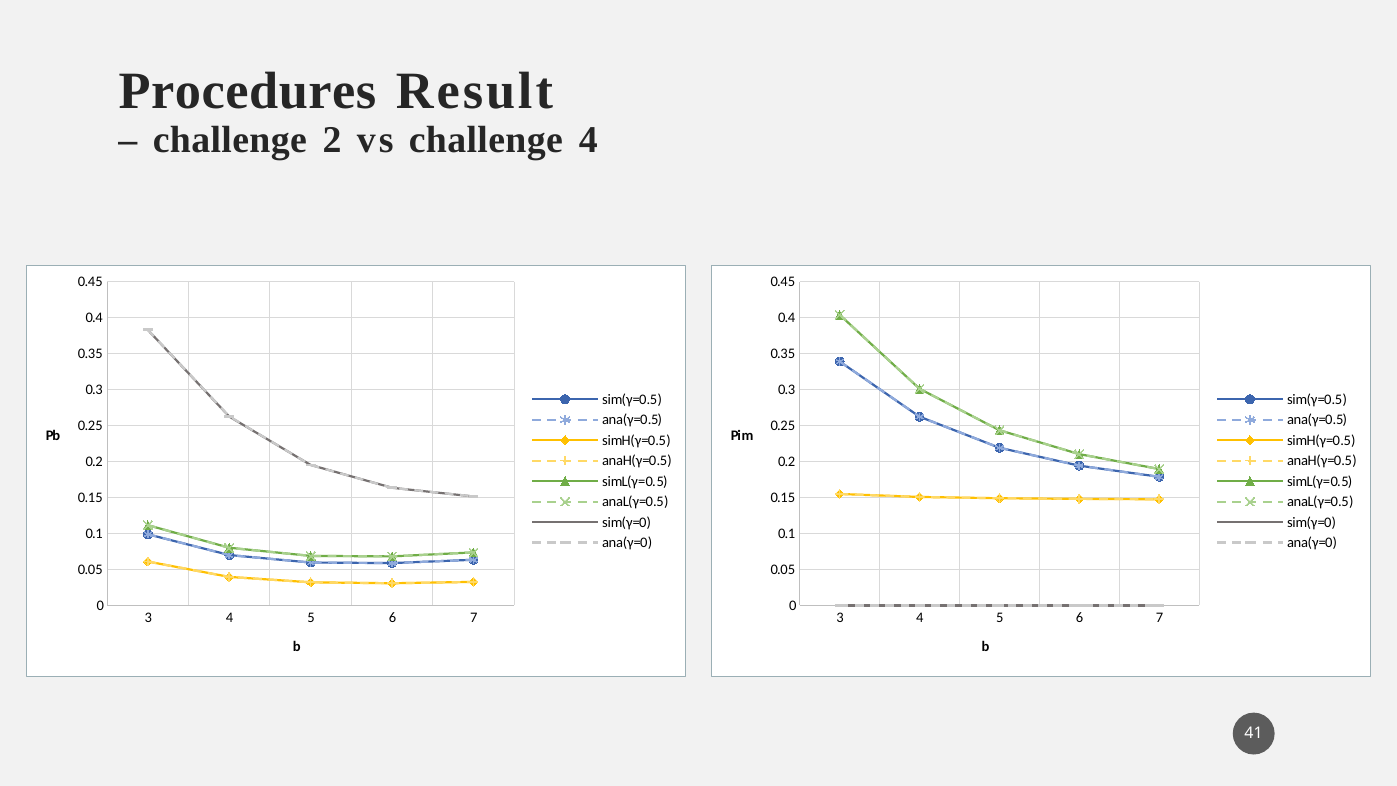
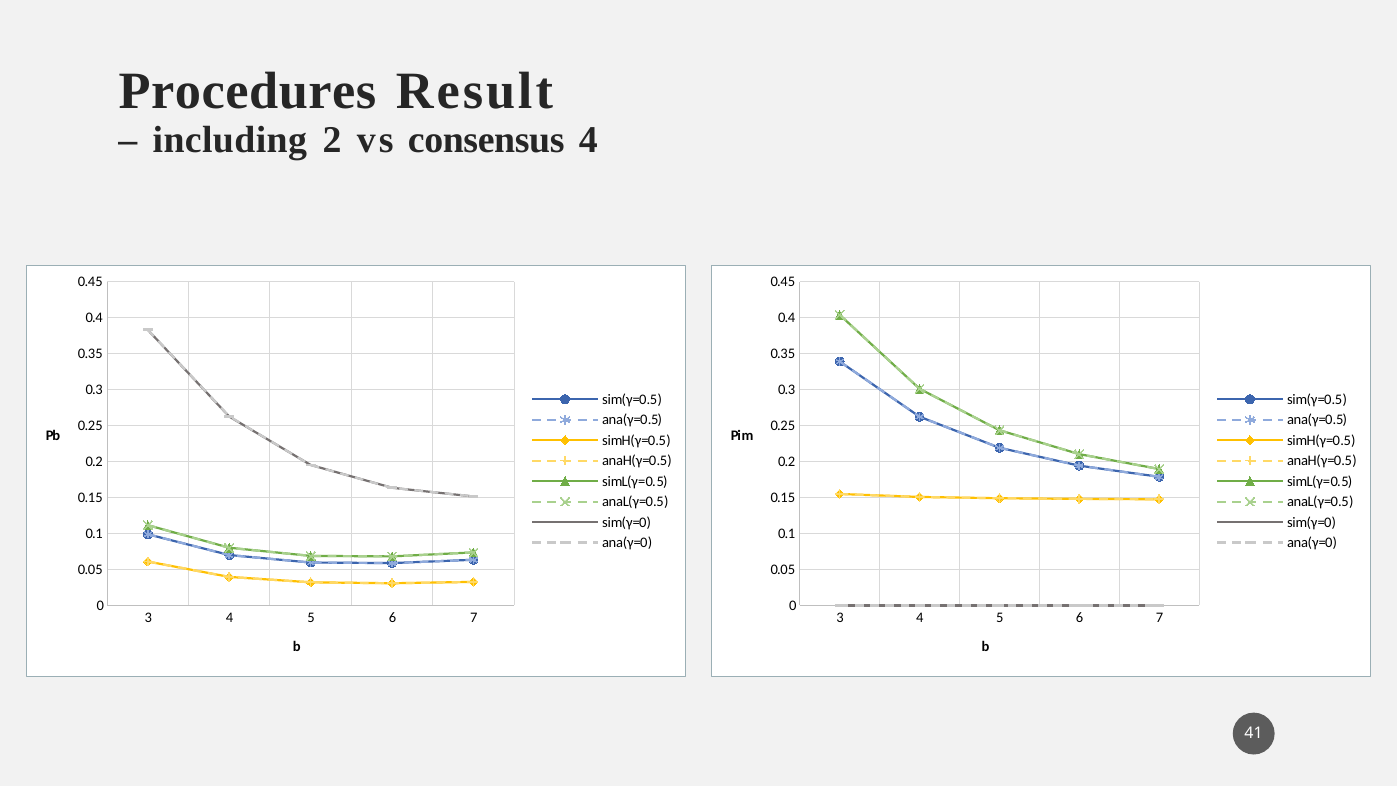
challenge at (230, 140): challenge -> including
vs challenge: challenge -> consensus
